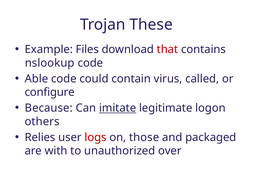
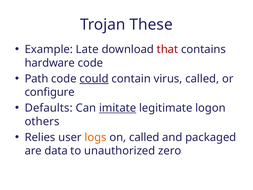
Files: Files -> Late
nslookup: nslookup -> hardware
Able: Able -> Path
could underline: none -> present
Because: Because -> Defaults
logs colour: red -> orange
on those: those -> called
with: with -> data
over: over -> zero
